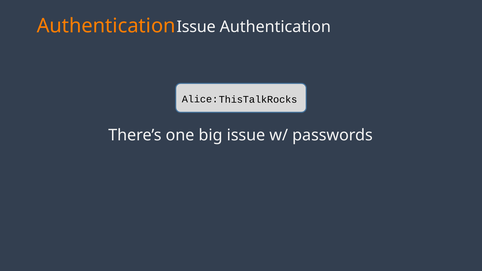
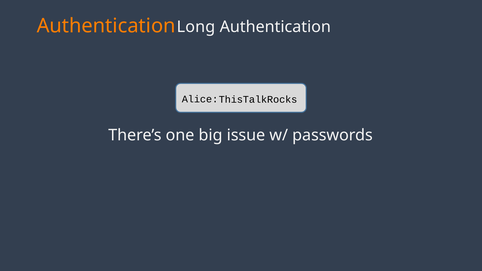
Issue at (196, 27): Issue -> Long
